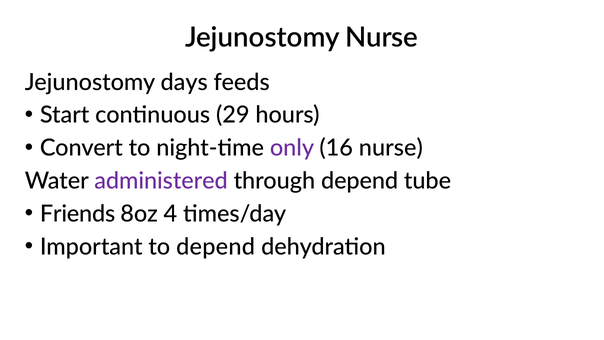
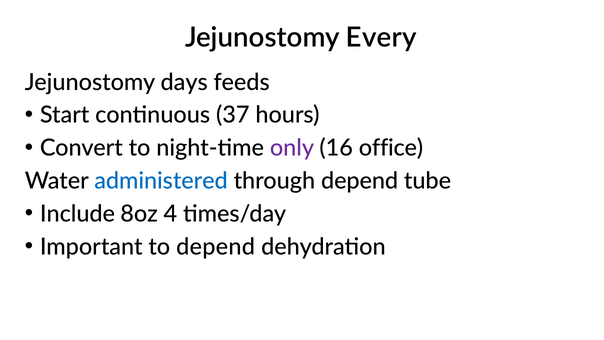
Jejunostomy Nurse: Nurse -> Every
29: 29 -> 37
16 nurse: nurse -> office
administered colour: purple -> blue
Friends: Friends -> Include
